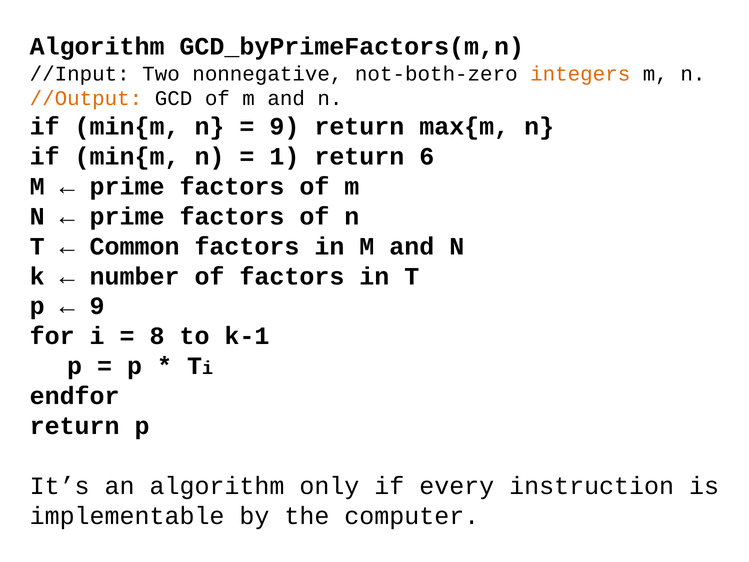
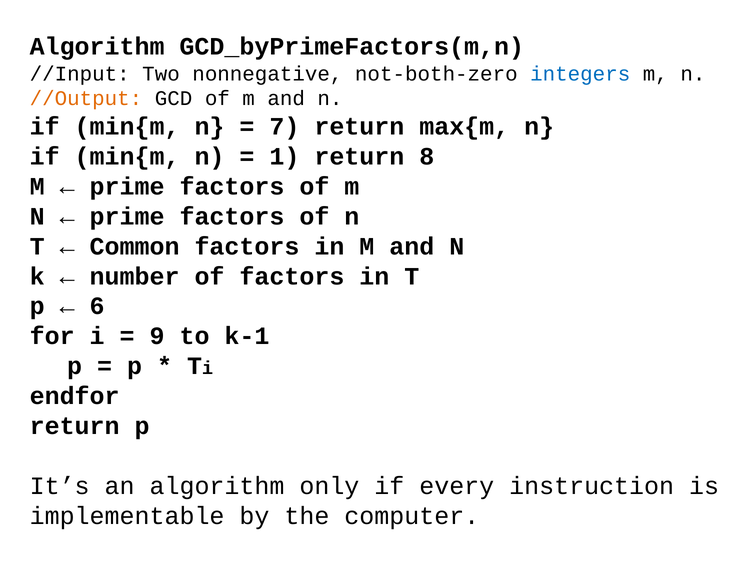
integers colour: orange -> blue
9 at (284, 126): 9 -> 7
6: 6 -> 8
9 at (97, 306): 9 -> 6
8: 8 -> 9
